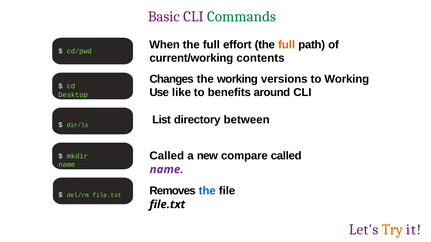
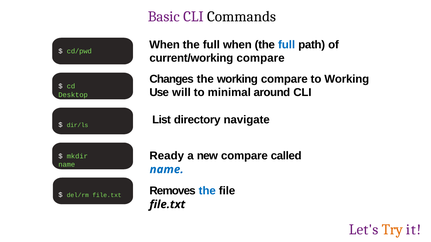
Commands colour: green -> black
full effort: effort -> when
full at (287, 45) colour: orange -> blue
current/working contents: contents -> compare
working versions: versions -> compare
like: like -> will
benefits: benefits -> minimal
between: between -> navigate
Called at (167, 156): Called -> Ready
name at (167, 170) colour: purple -> blue
